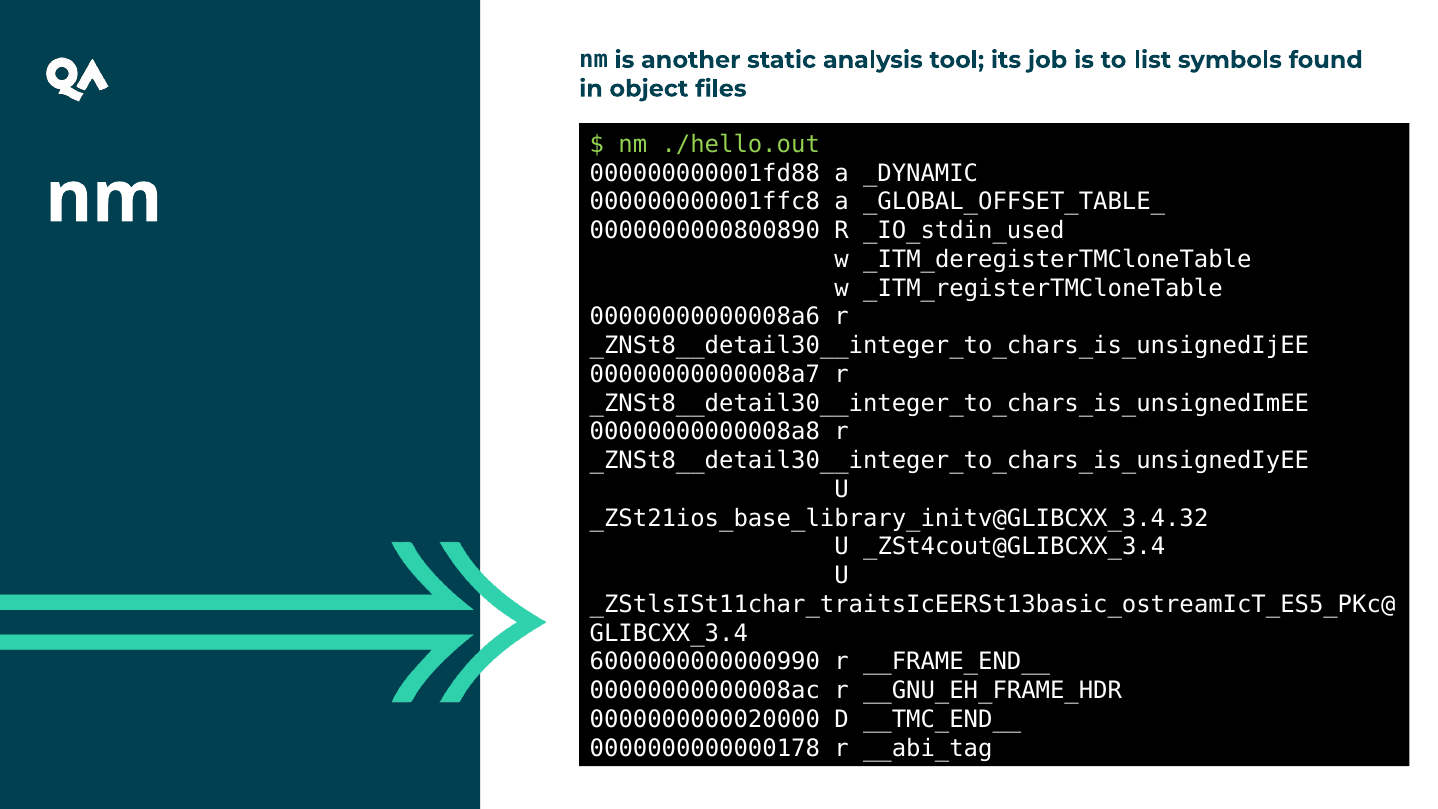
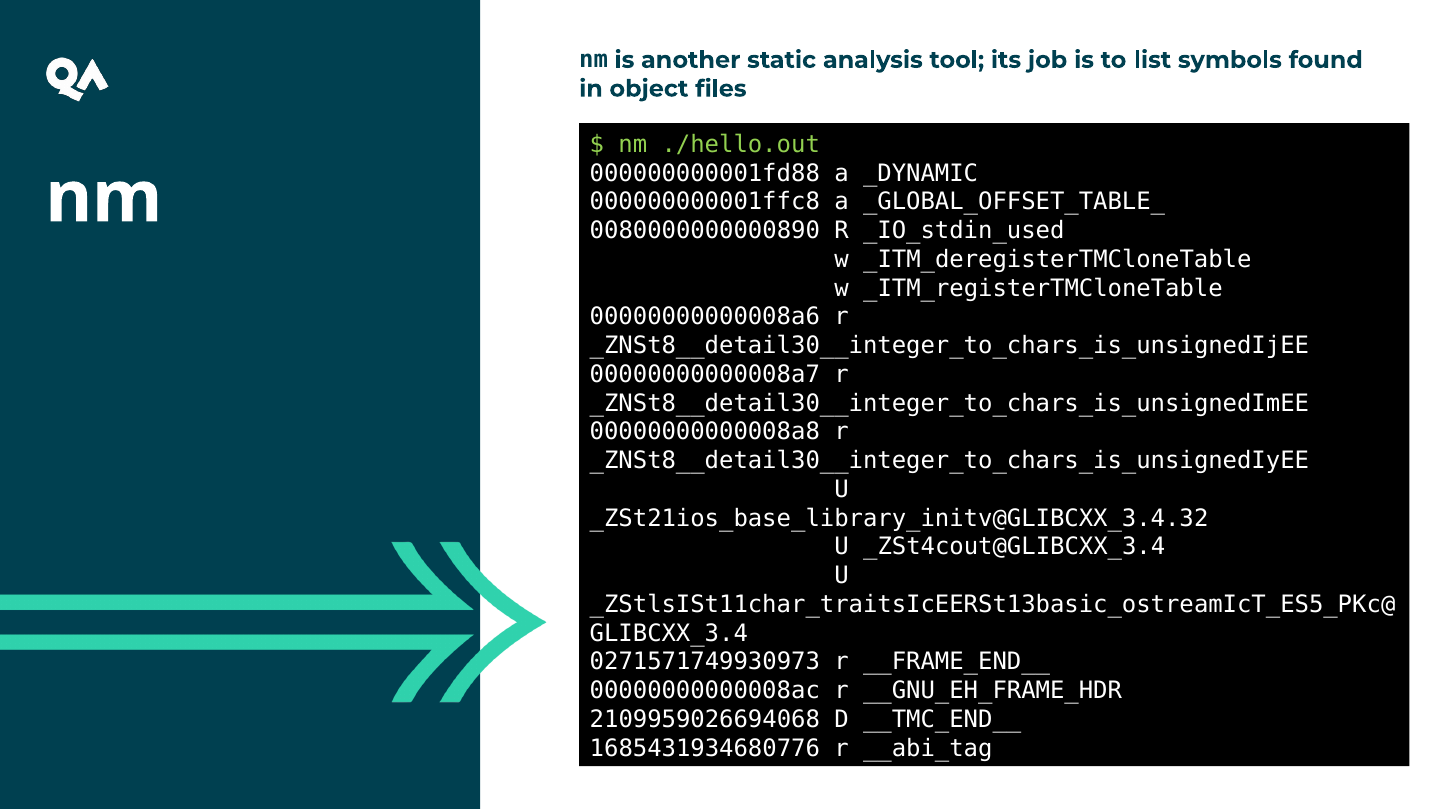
0000000000800890: 0000000000800890 -> 0080000000000890
6000000000000990: 6000000000000990 -> 0271571749930973
0000000000020000: 0000000000020000 -> 2109959026694068
0000000000000178: 0000000000000178 -> 1685431934680776
